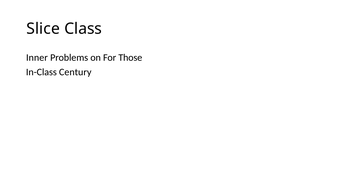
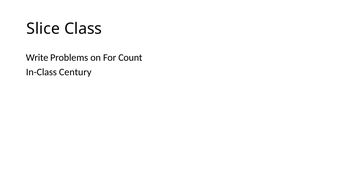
Inner: Inner -> Write
Those: Those -> Count
